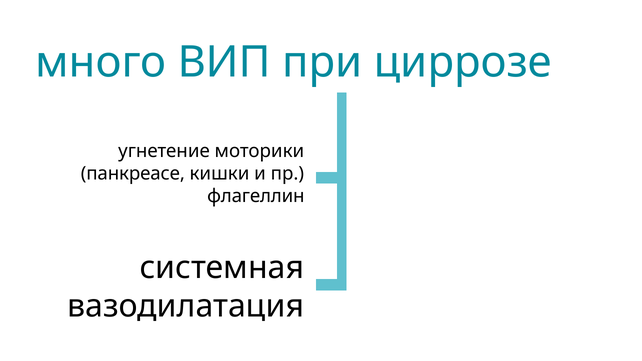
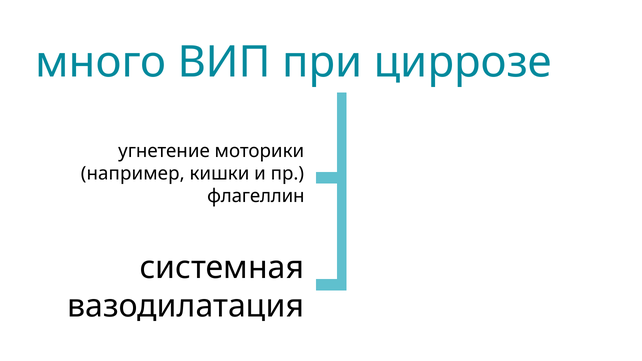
панкреасе: панкреасе -> например
